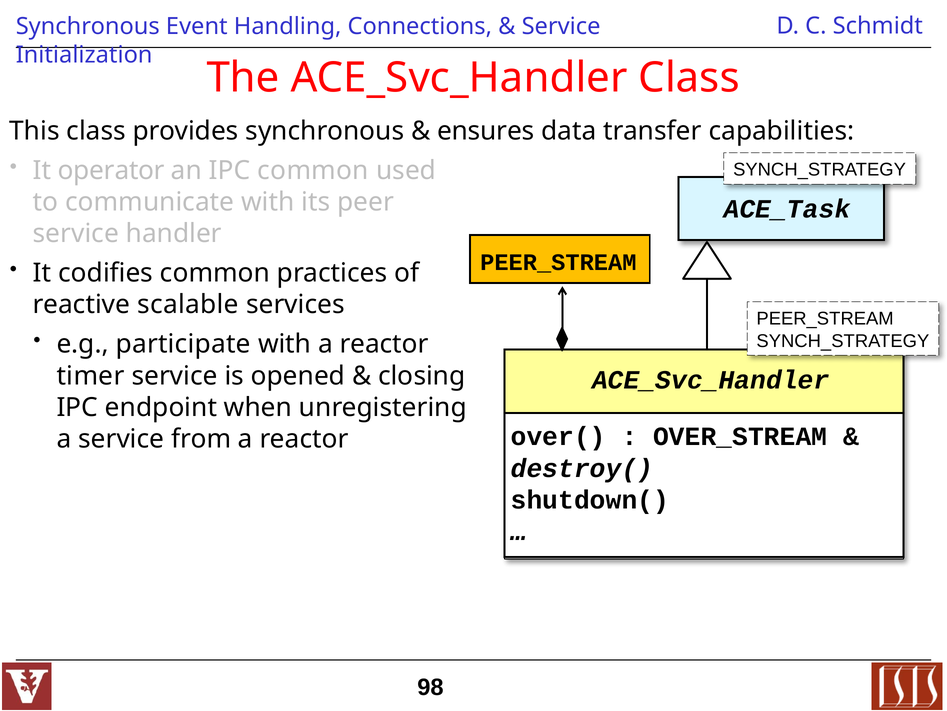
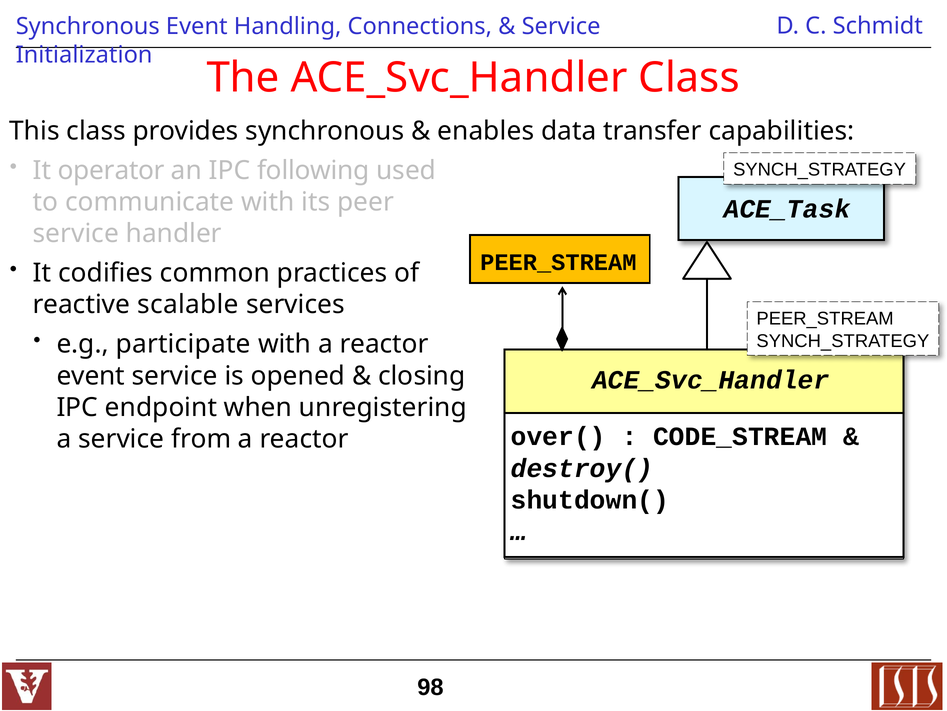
ensures: ensures -> enables
IPC common: common -> following
timer at (91, 376): timer -> event
OVER_STREAM: OVER_STREAM -> CODE_STREAM
